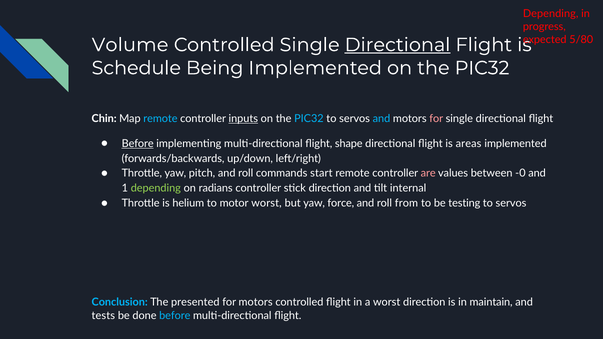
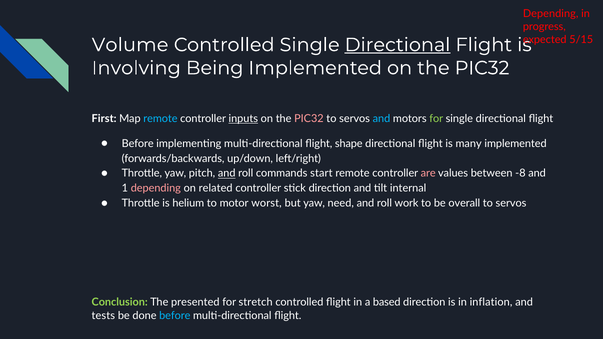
5/80: 5/80 -> 5/15
Schedule: Schedule -> Involving
Chin: Chin -> First
PIC32 at (309, 119) colour: light blue -> pink
for at (436, 119) colour: pink -> light green
Before at (138, 144) underline: present -> none
areas: areas -> many
and at (227, 174) underline: none -> present
-0: -0 -> -8
depending at (156, 188) colour: light green -> pink
radians: radians -> related
force: force -> need
from: from -> work
testing: testing -> overall
Conclusion colour: light blue -> light green
for motors: motors -> stretch
a worst: worst -> based
maintain: maintain -> inflation
